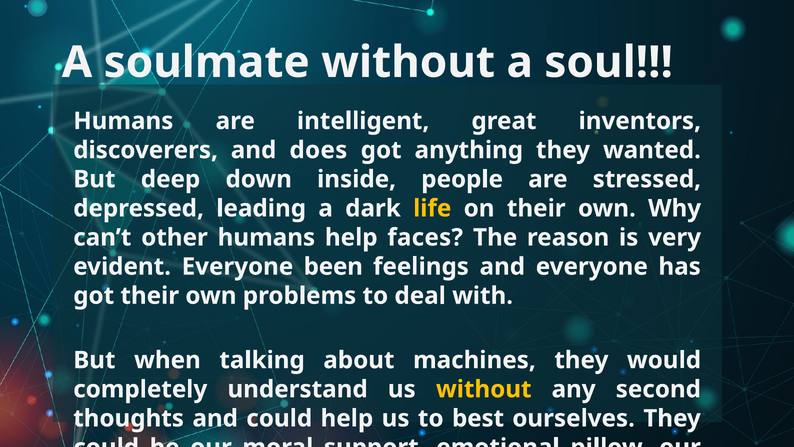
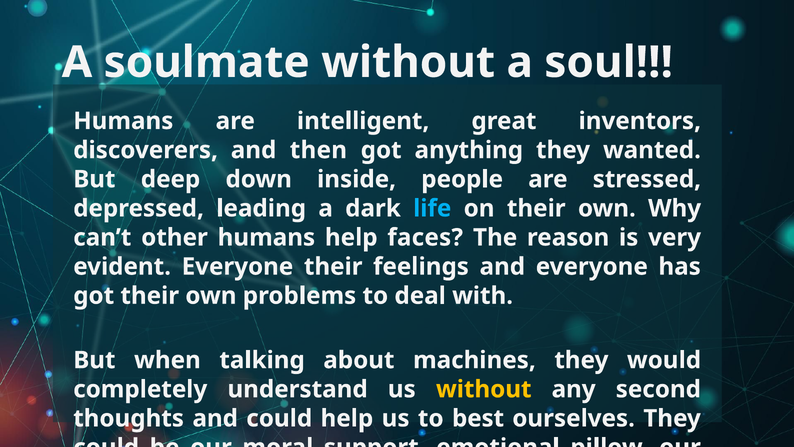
does: does -> then
life colour: yellow -> light blue
Everyone been: been -> their
